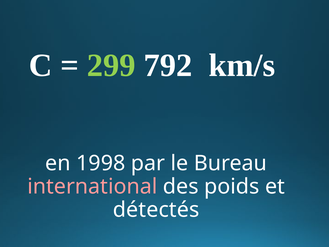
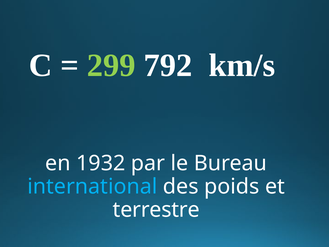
1998: 1998 -> 1932
international colour: pink -> light blue
détectés: détectés -> terrestre
